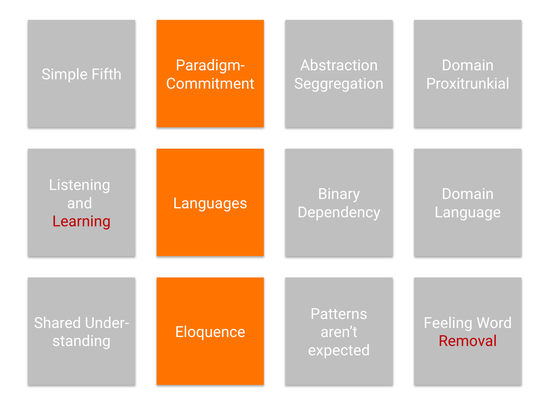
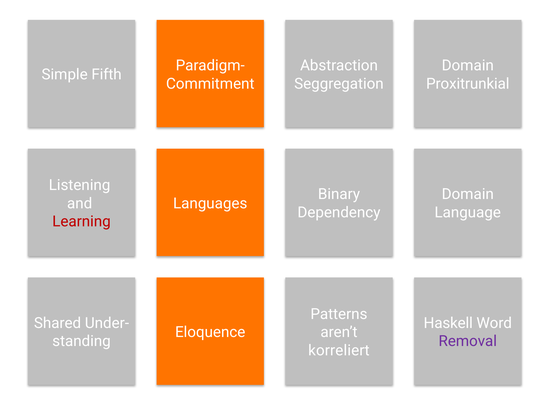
Feeling: Feeling -> Haskell
Removal colour: red -> purple
expected: expected -> korreliert
